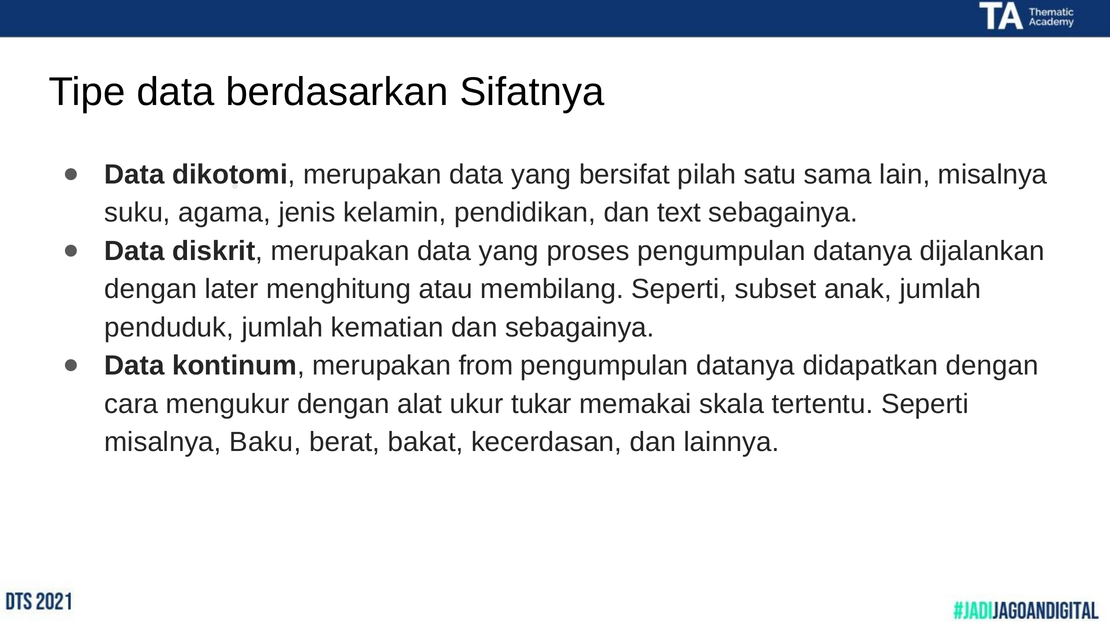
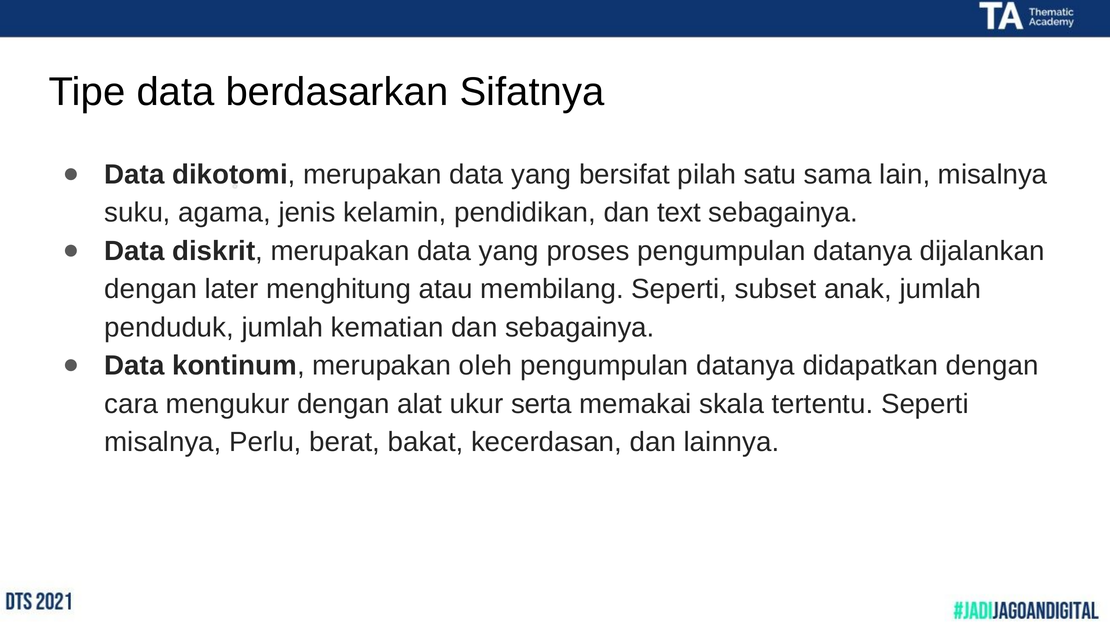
from: from -> oleh
tukar: tukar -> serta
Baku: Baku -> Perlu
